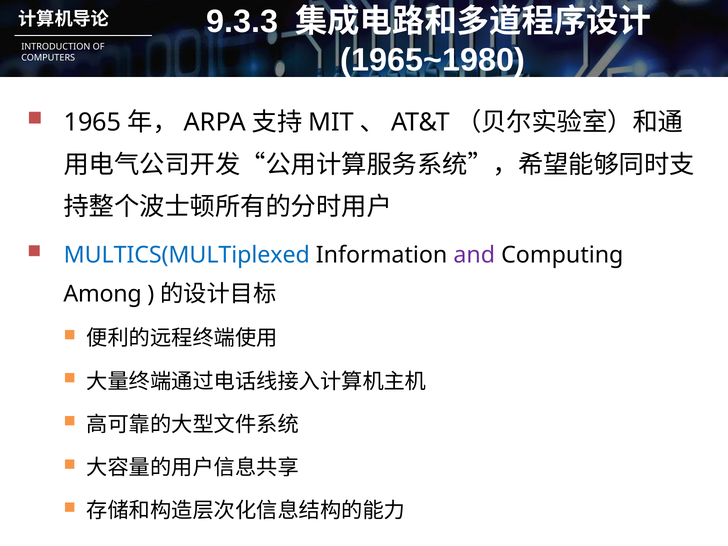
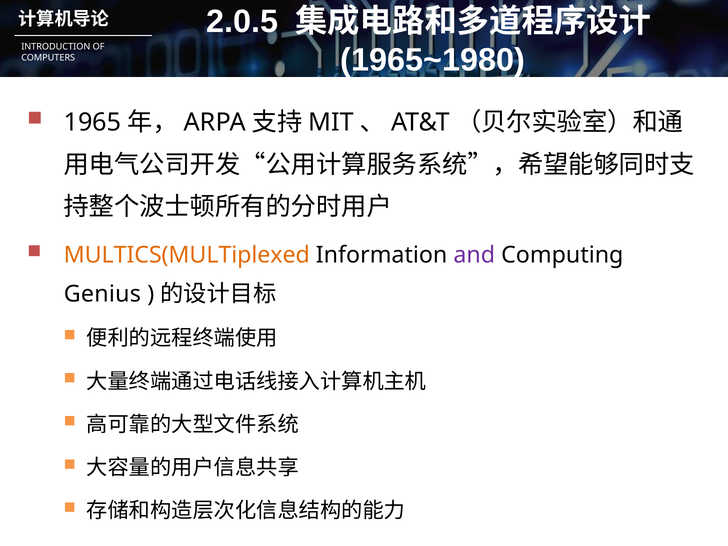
9.3.3: 9.3.3 -> 2.0.5
MULTICS(MULTiplexed colour: blue -> orange
Among: Among -> Genius
